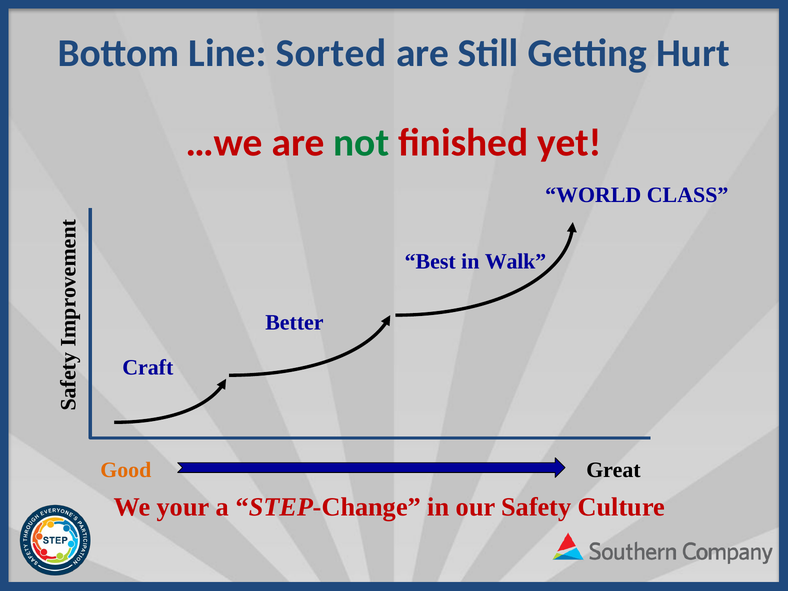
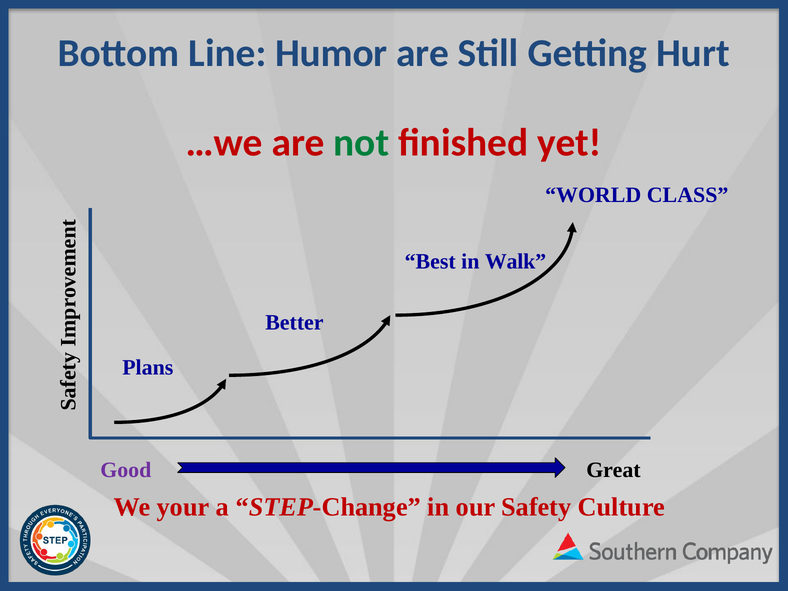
Sorted: Sorted -> Humor
Craft: Craft -> Plans
Good colour: orange -> purple
